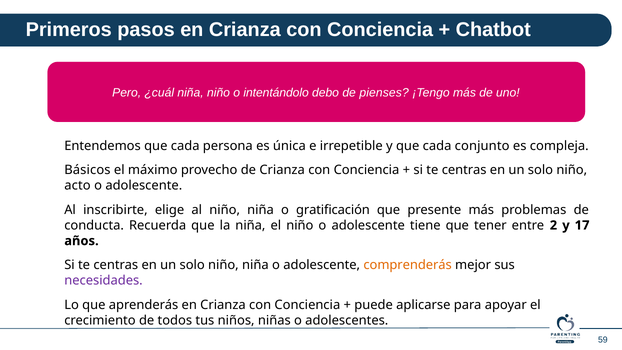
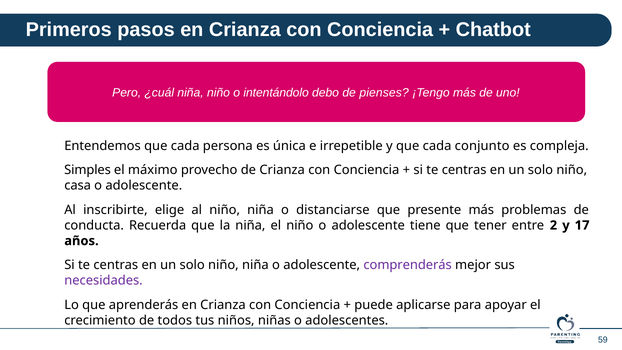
Básicos: Básicos -> Simples
acto: acto -> casa
gratificación: gratificación -> distanciarse
comprenderás colour: orange -> purple
